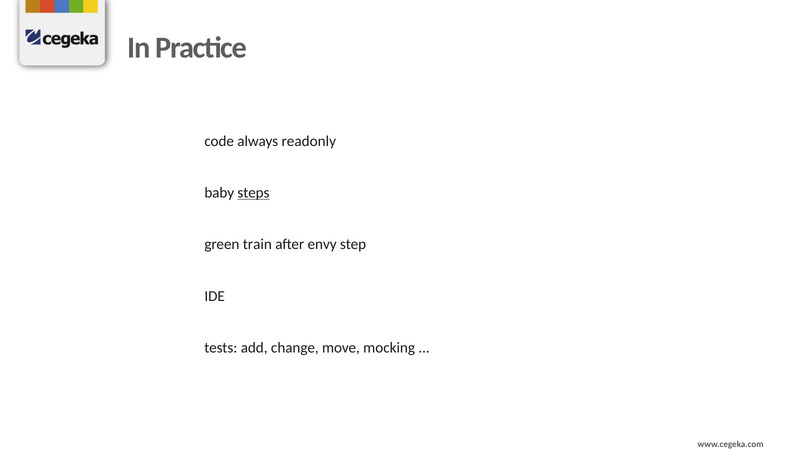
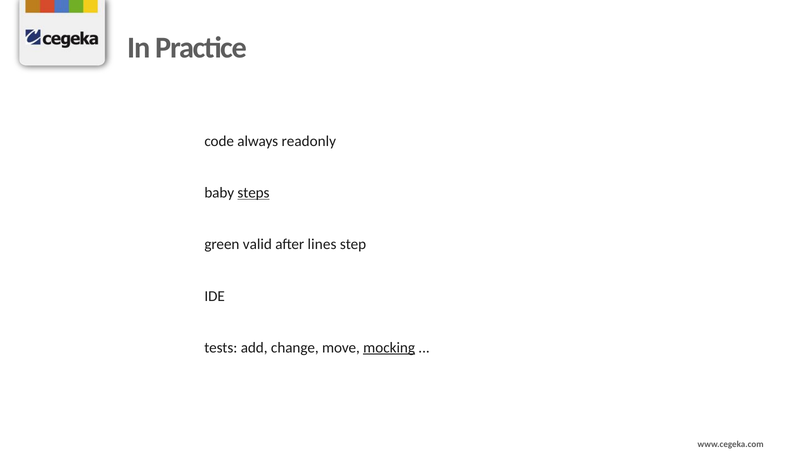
train: train -> valid
envy: envy -> lines
mocking underline: none -> present
